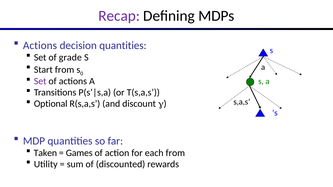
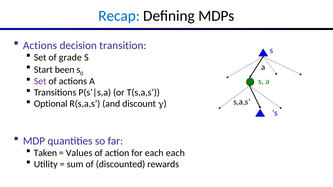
Recap colour: purple -> blue
decision quantities: quantities -> transition
Start from: from -> been
Games: Games -> Values
each from: from -> each
